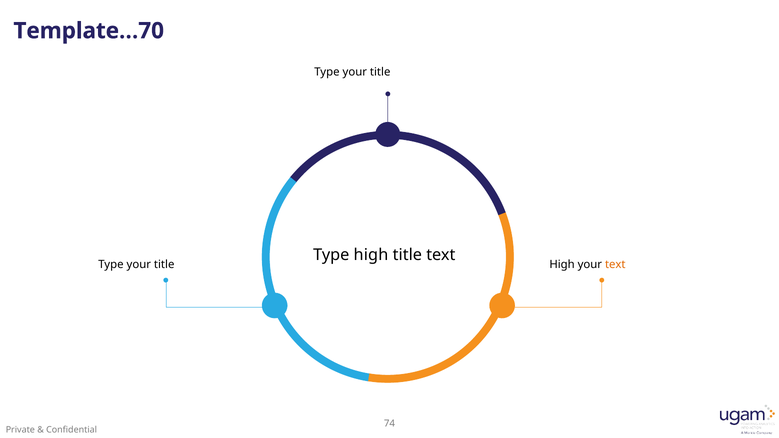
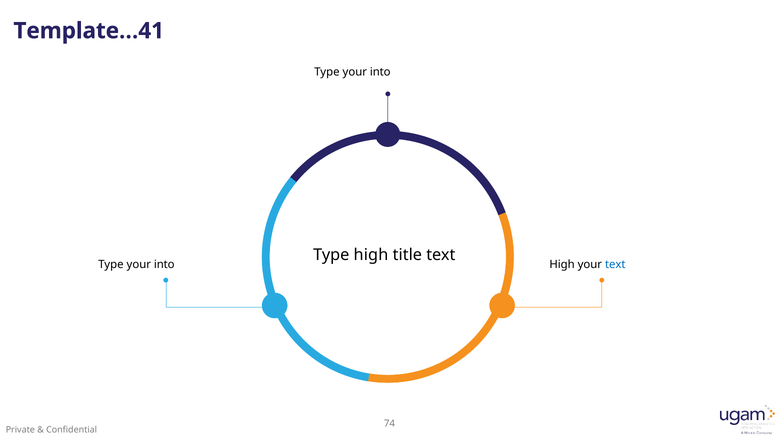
Template…70: Template…70 -> Template…41
title at (380, 72): title -> into
title at (164, 265): title -> into
text at (615, 265) colour: orange -> blue
